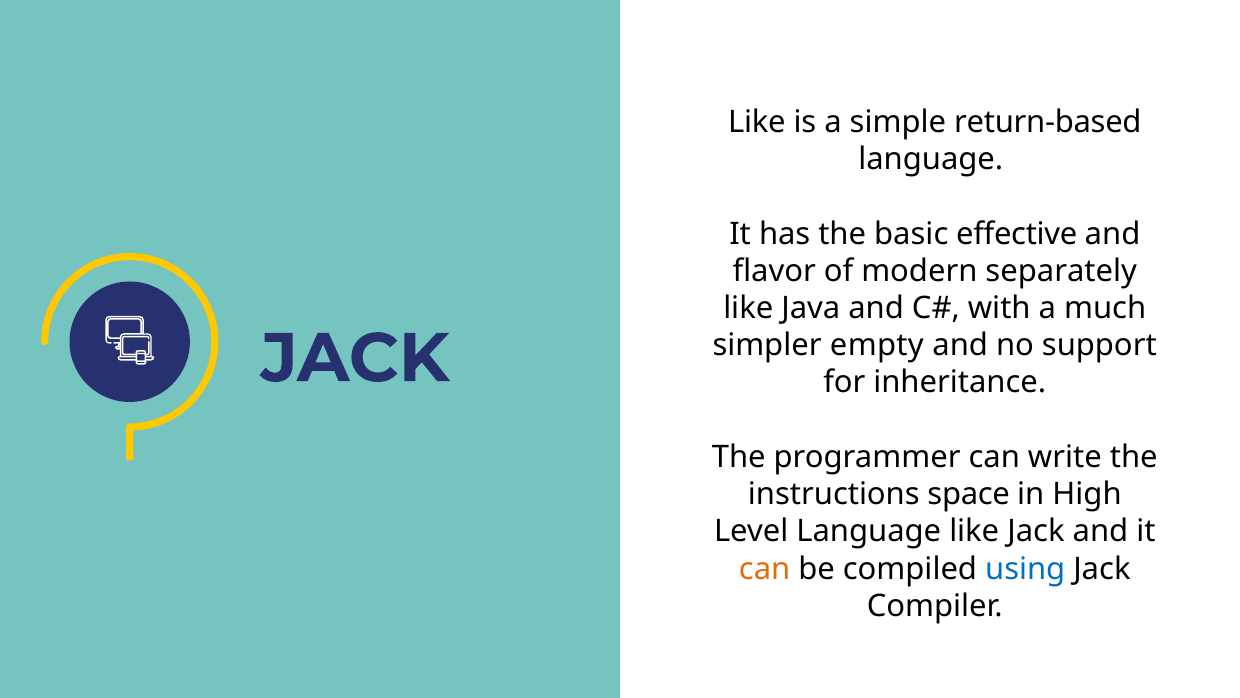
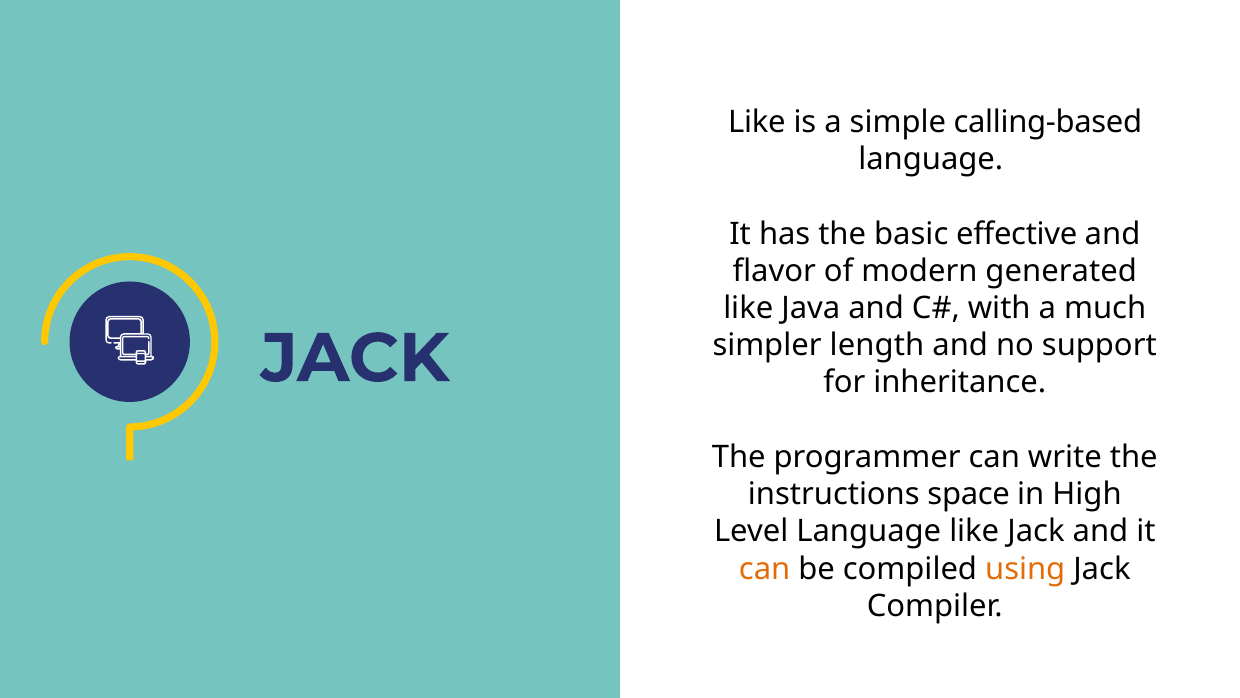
return-based: return-based -> calling-based
separately: separately -> generated
empty: empty -> length
using colour: blue -> orange
